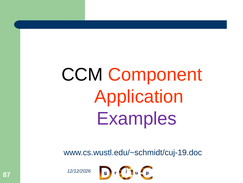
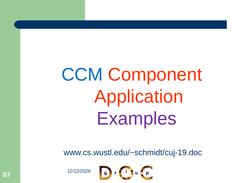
CCM colour: black -> blue
